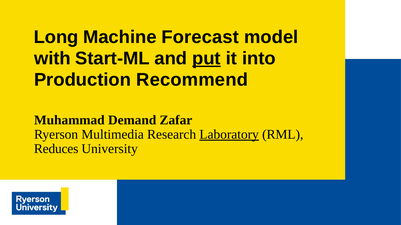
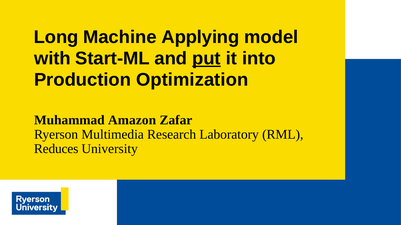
Forecast: Forecast -> Applying
Recommend: Recommend -> Optimization
Demand: Demand -> Amazon
Laboratory underline: present -> none
